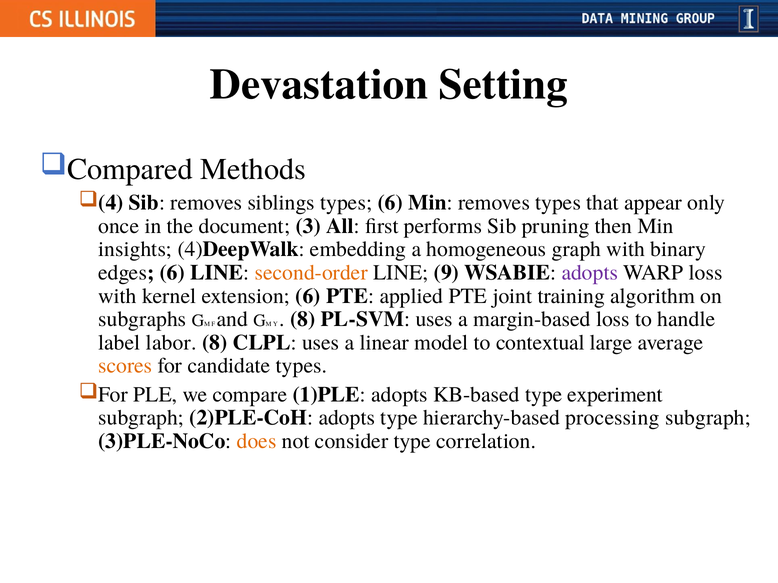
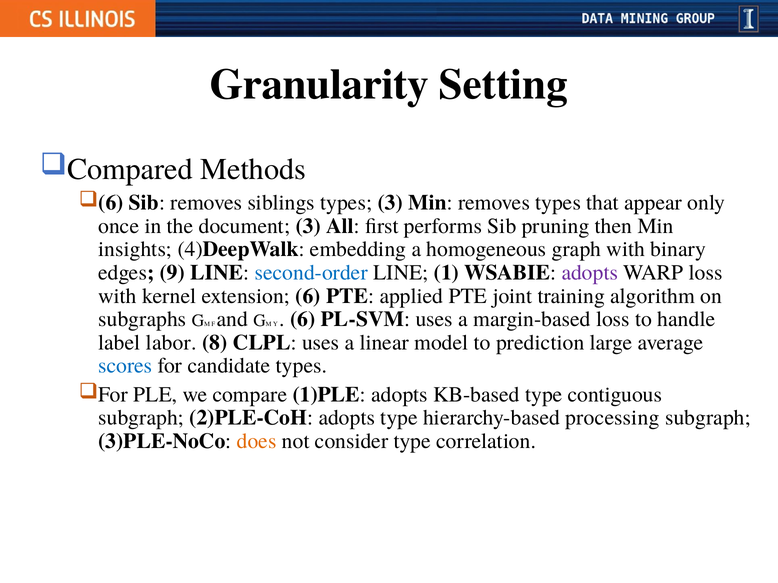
Devastation: Devastation -> Granularity
4 at (111, 203): 4 -> 6
types 6: 6 -> 3
edges 6: 6 -> 9
second-order colour: orange -> blue
9: 9 -> 1
8 at (303, 319): 8 -> 6
contextual: contextual -> prediction
scores colour: orange -> blue
experiment: experiment -> contiguous
